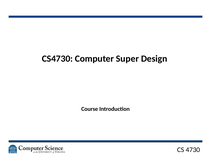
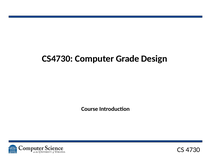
Super: Super -> Grade
